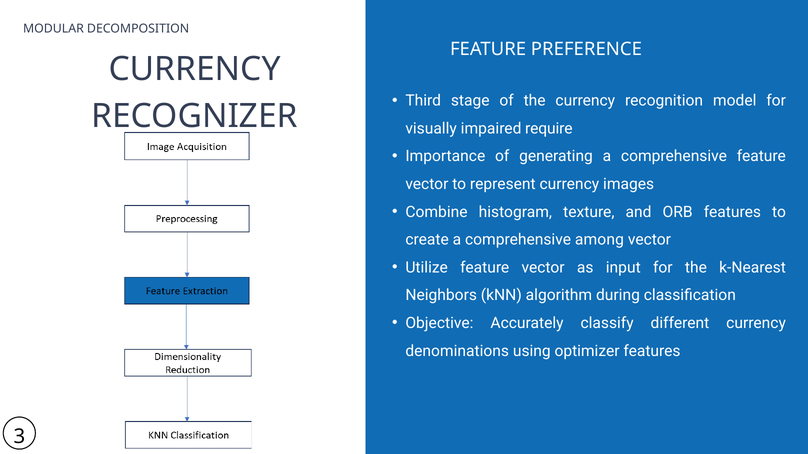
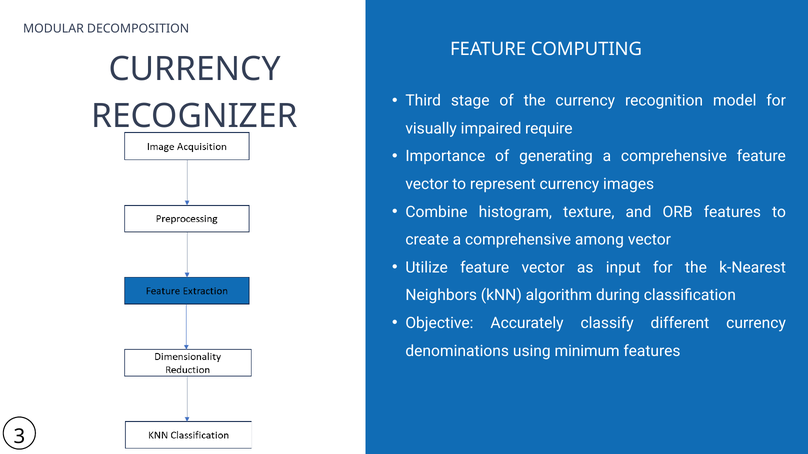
PREFERENCE: PREFERENCE -> COMPUTING
optimizer: optimizer -> minimum
